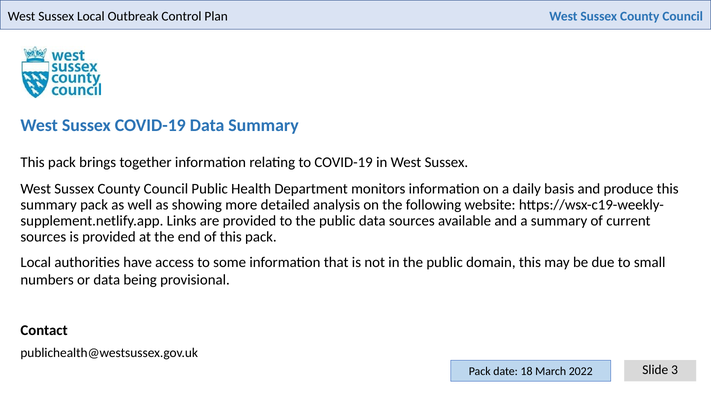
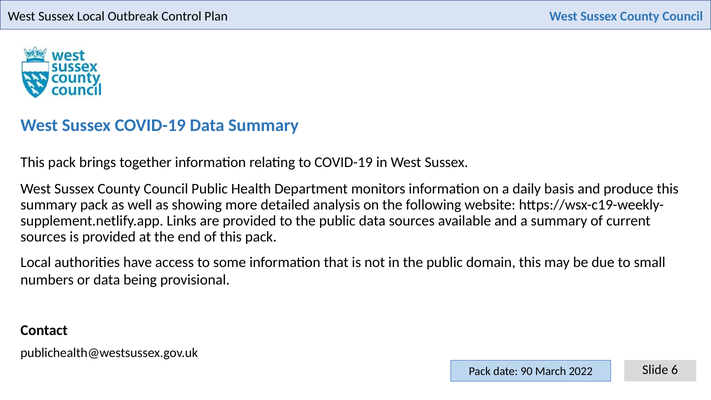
3: 3 -> 6
18: 18 -> 90
